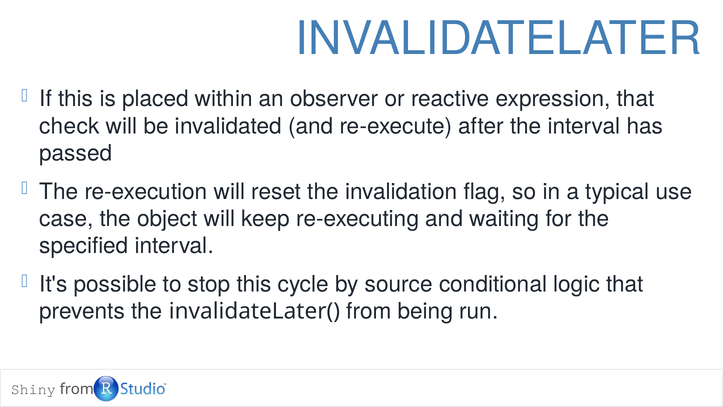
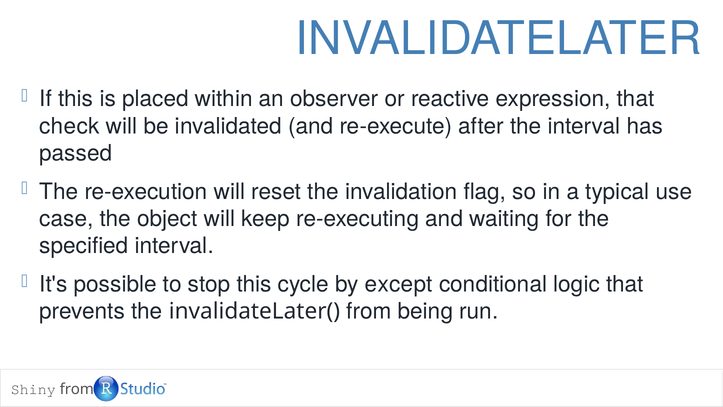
source: source -> except
